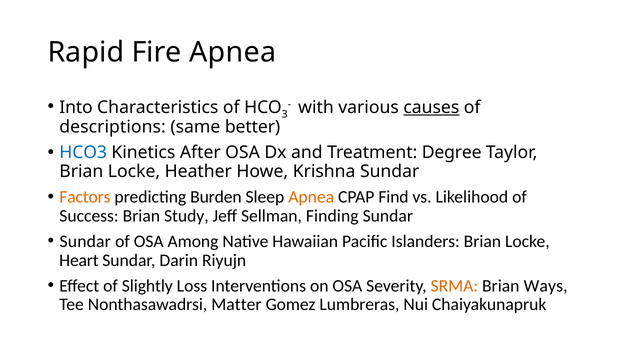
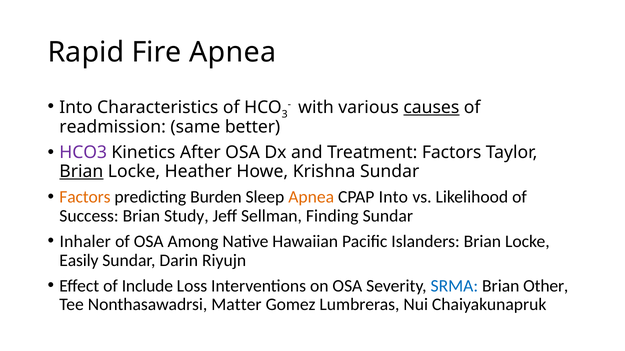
descriptions: descriptions -> readmission
HCO3 colour: blue -> purple
Treatment Degree: Degree -> Factors
Brian at (81, 172) underline: none -> present
CPAP Find: Find -> Into
Sundar at (85, 242): Sundar -> Inhaler
Heart: Heart -> Easily
Slightly: Slightly -> Include
SRMA colour: orange -> blue
Ways: Ways -> Other
